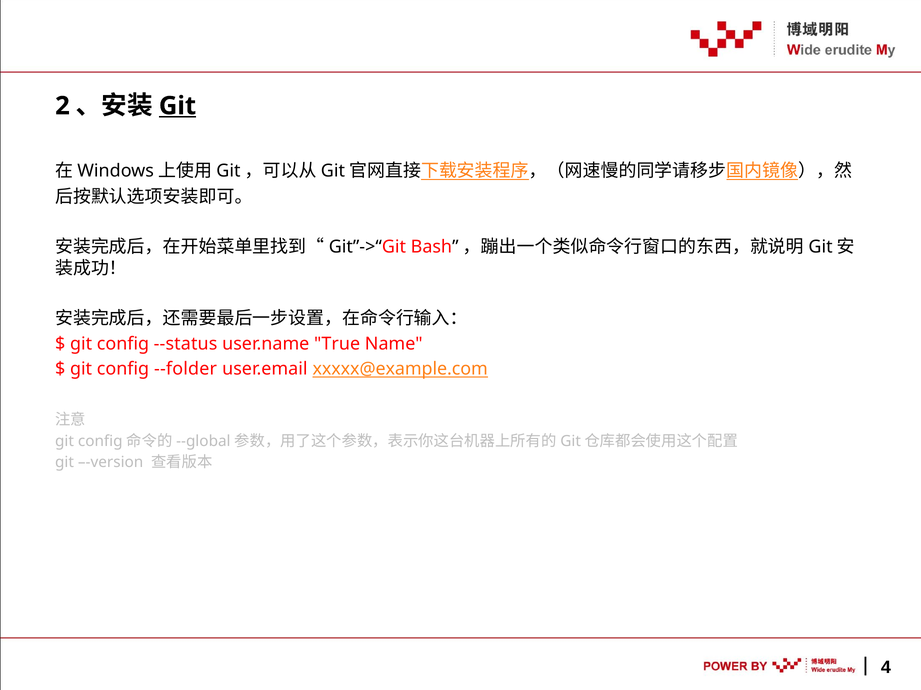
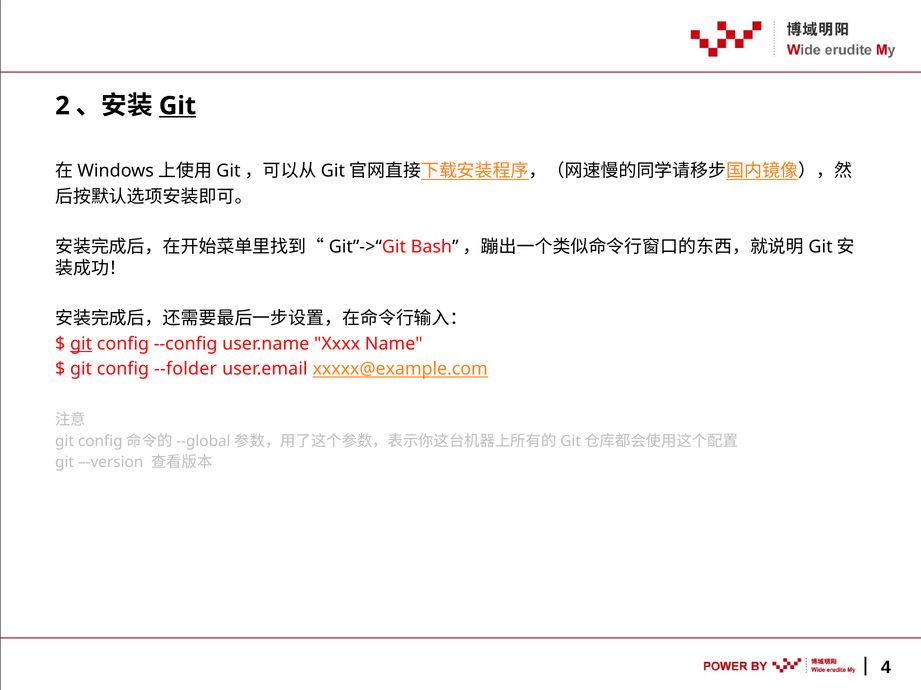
git at (81, 344) underline: none -> present
--status: --status -> --config
True: True -> Xxxx
